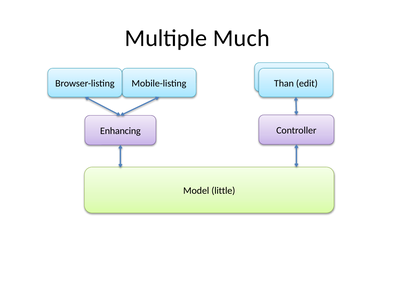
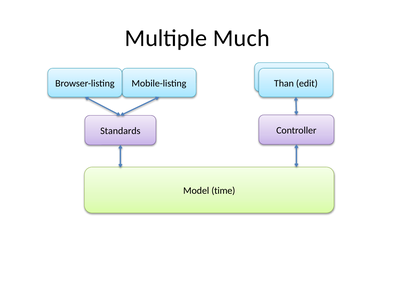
Enhancing: Enhancing -> Standards
little: little -> time
